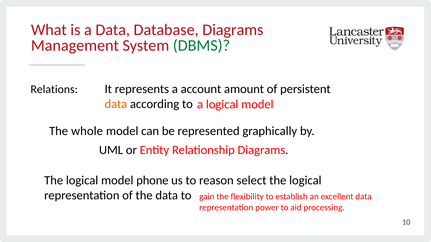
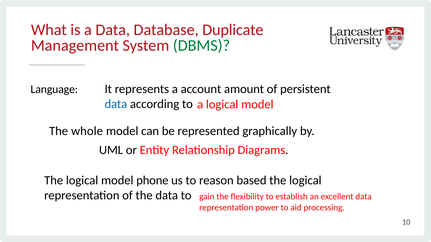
Database Diagrams: Diagrams -> Duplicate
Relations: Relations -> Language
data at (116, 104) colour: orange -> blue
select: select -> based
